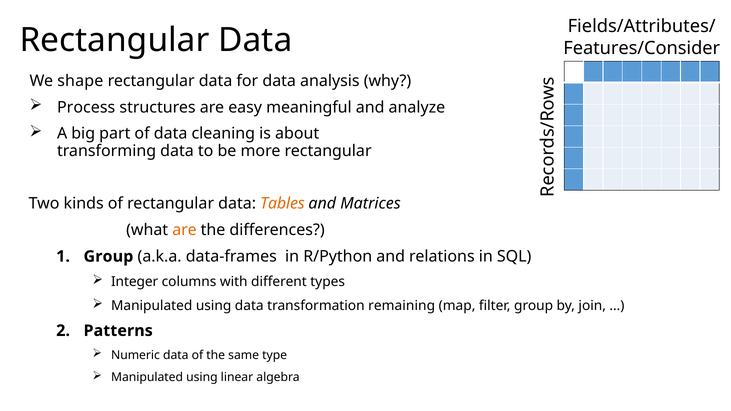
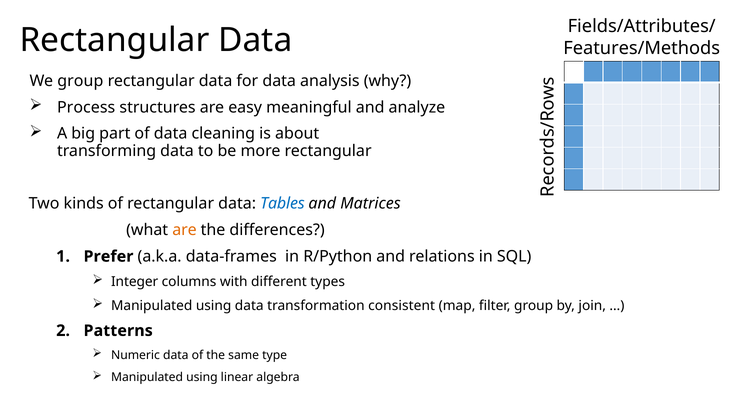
Features/Consider: Features/Consider -> Features/Methods
We shape: shape -> group
Tables colour: orange -> blue
Group at (108, 257): Group -> Prefer
remaining: remaining -> consistent
